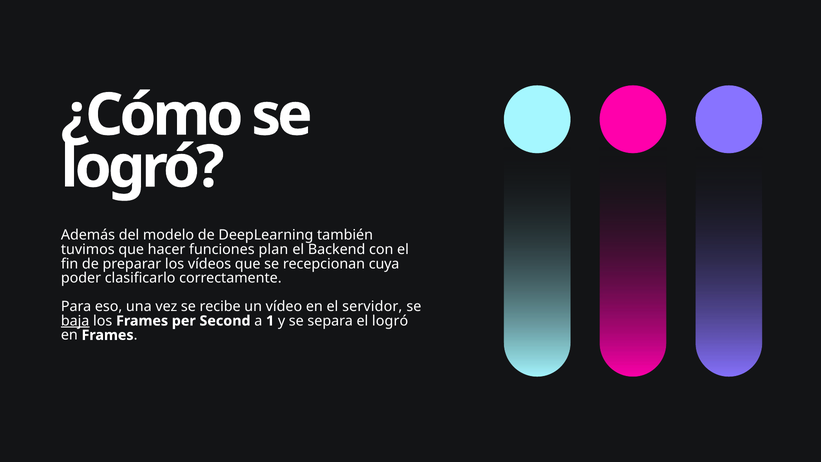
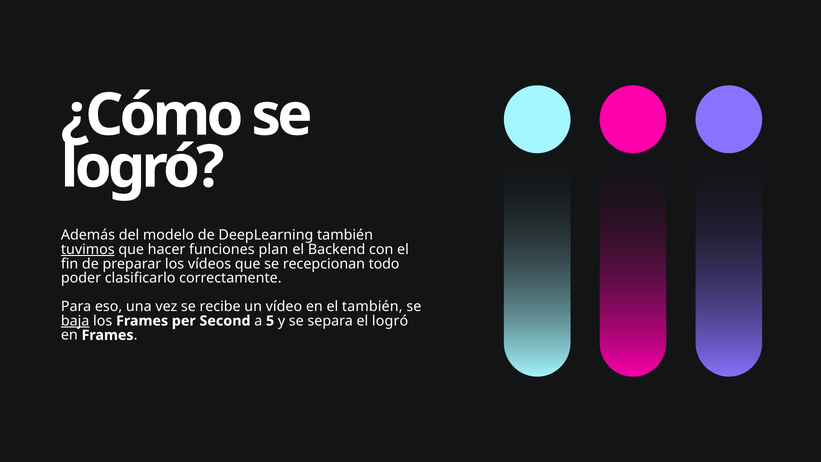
tuvimos underline: none -> present
cuya: cuya -> todo
el servidor: servidor -> también
1: 1 -> 5
